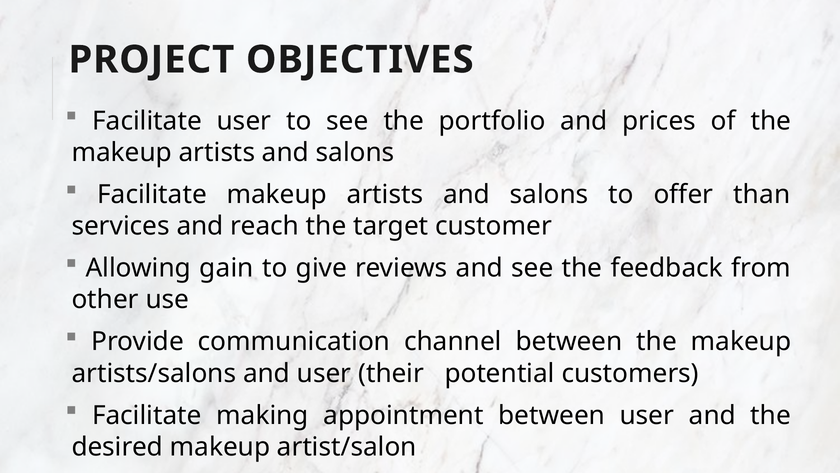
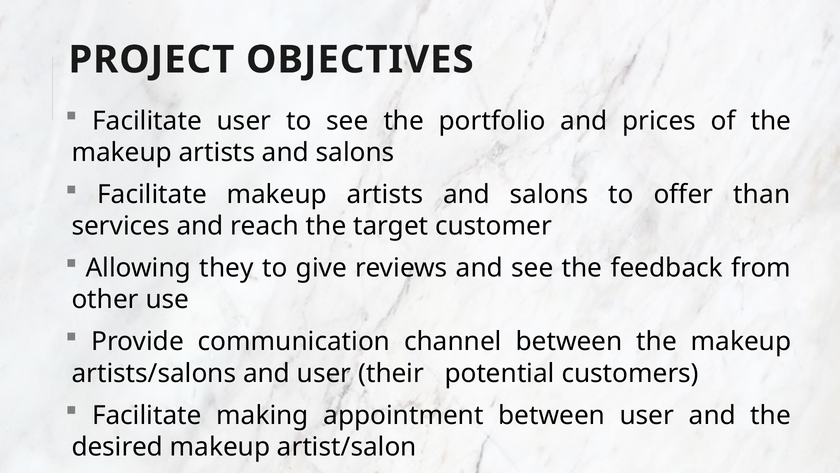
gain: gain -> they
